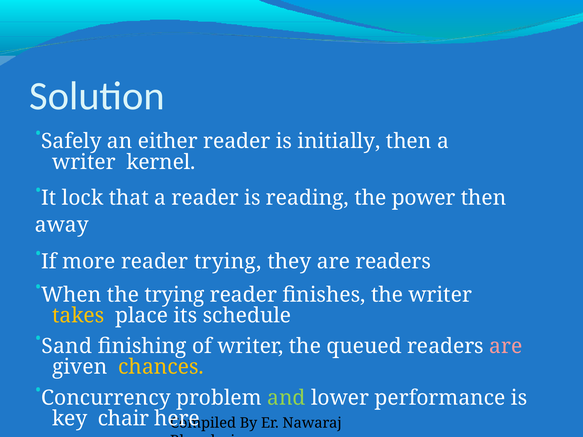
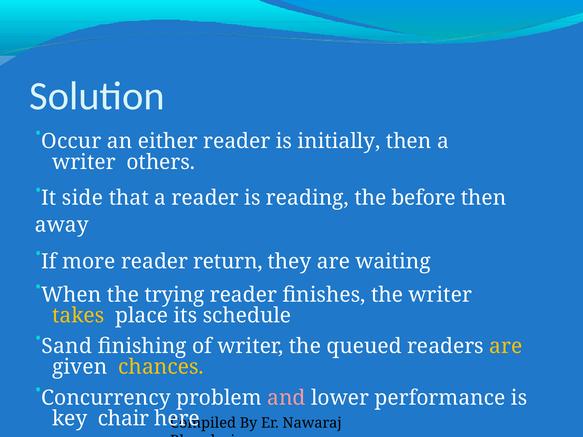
Safely: Safely -> Occur
kernel: kernel -> others
lock: lock -> side
power: power -> before
reader trying: trying -> return
are readers: readers -> waiting
are at (506, 346) colour: pink -> yellow
and colour: light green -> pink
